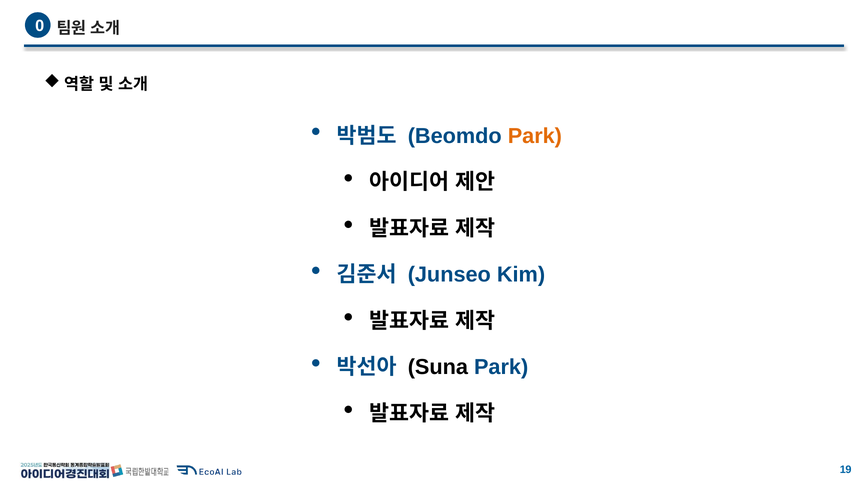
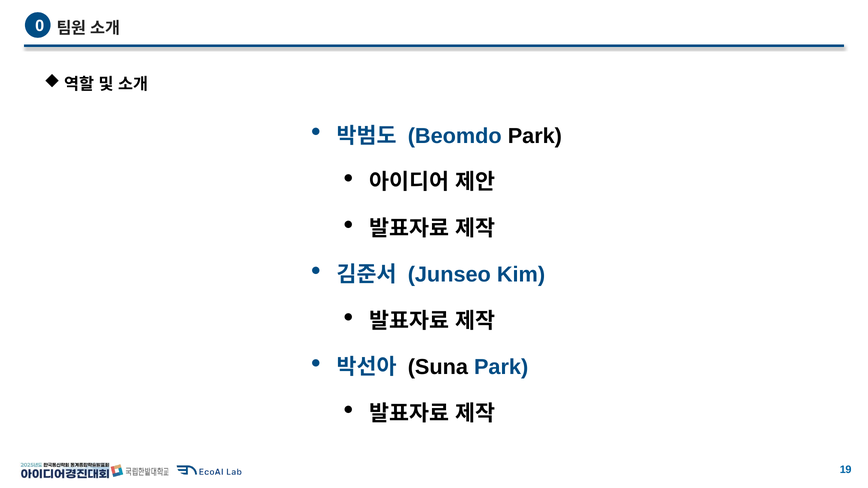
Park at (535, 136) colour: orange -> black
